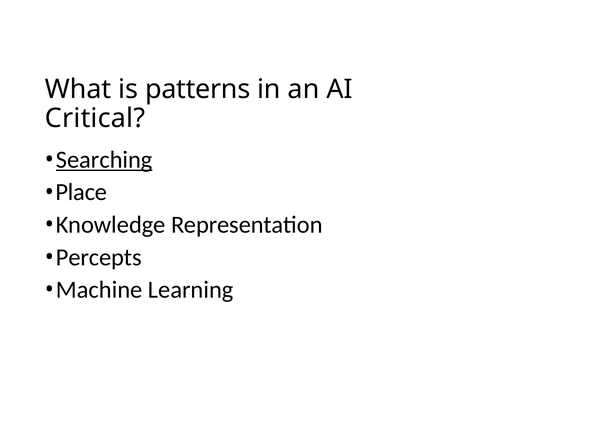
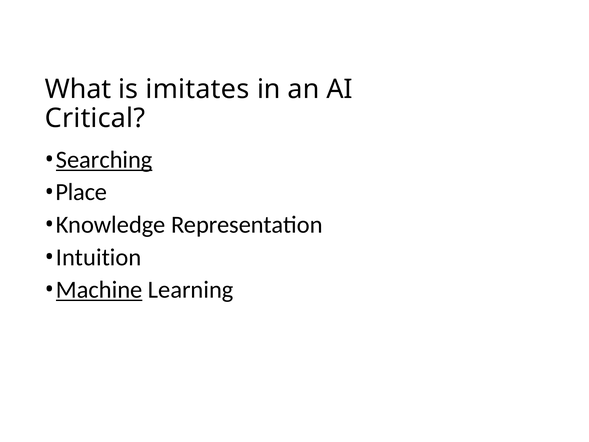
patterns: patterns -> imitates
Percepts: Percepts -> Intuition
Machine underline: none -> present
